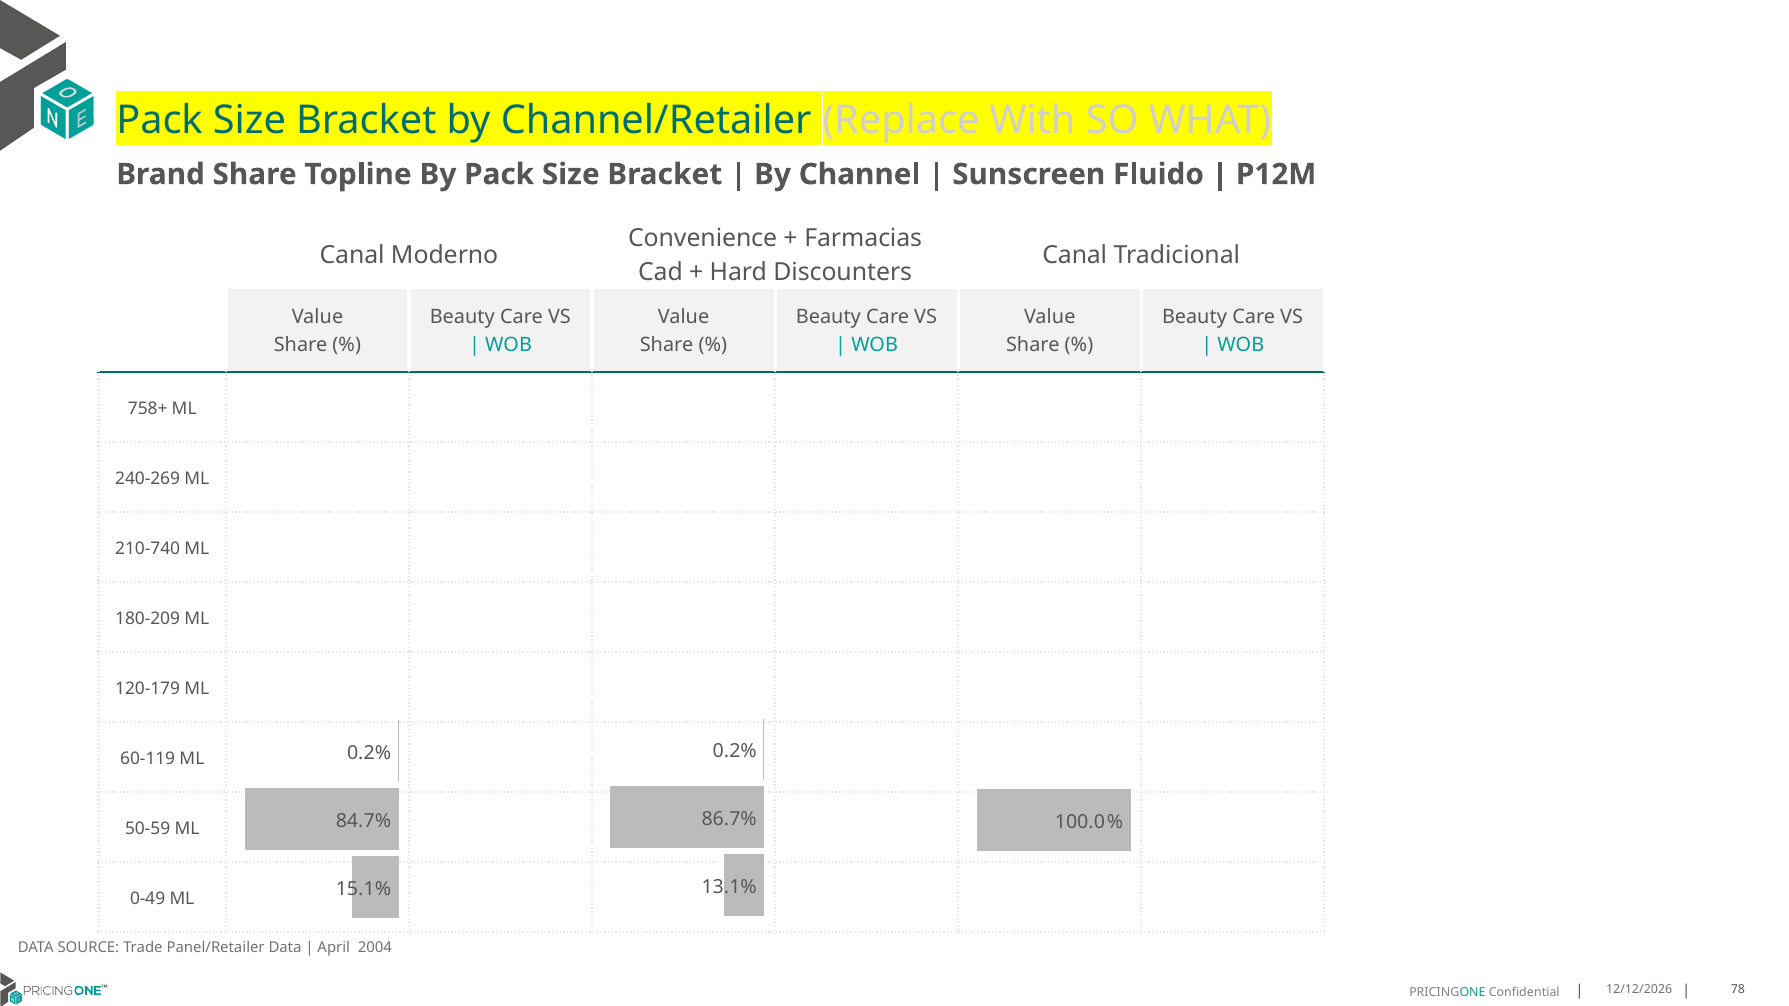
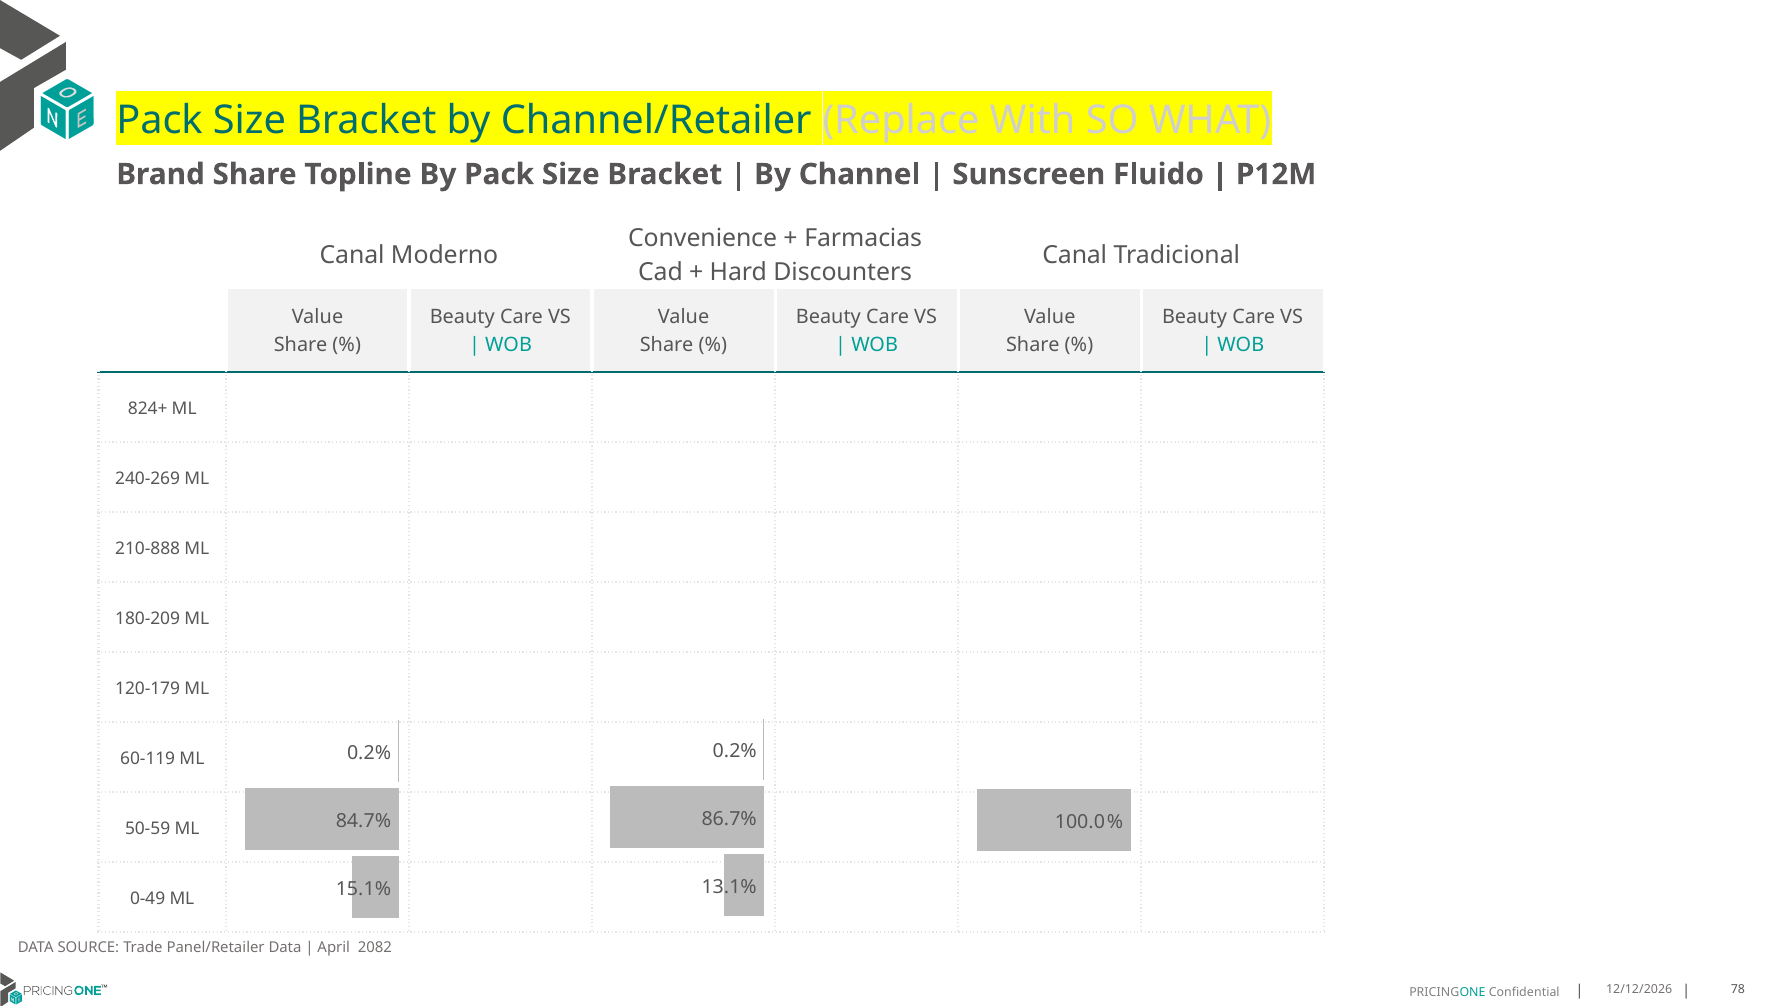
758+: 758+ -> 824+
210-740: 210-740 -> 210-888
2004: 2004 -> 2082
